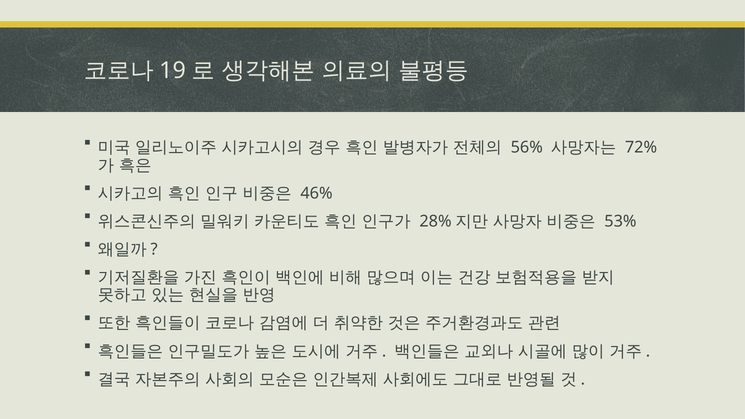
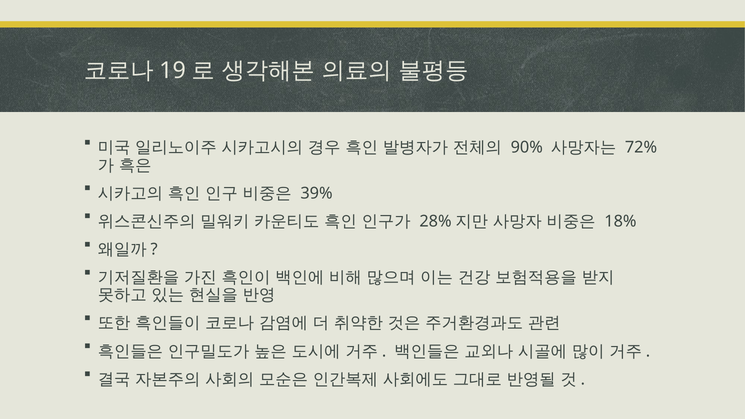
56%: 56% -> 90%
46%: 46% -> 39%
53%: 53% -> 18%
